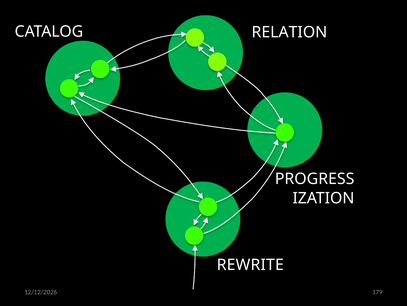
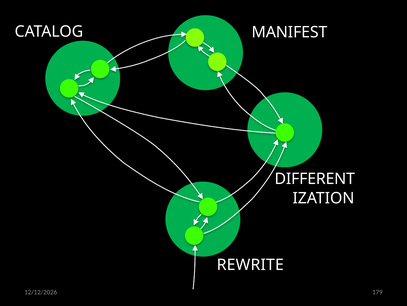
RELATION: RELATION -> MANIFEST
PROGRESS: PROGRESS -> DIFFERENT
